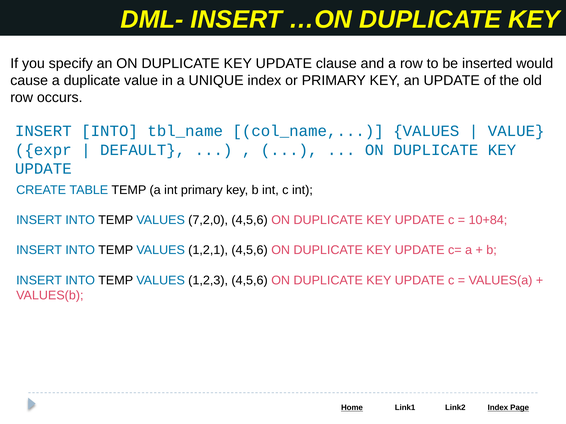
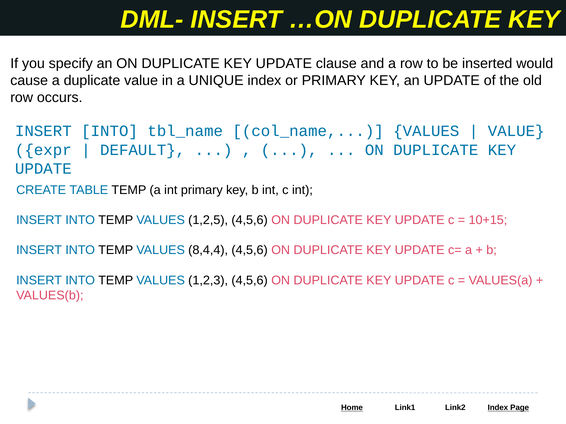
7,2,0: 7,2,0 -> 1,2,5
10+84: 10+84 -> 10+15
1,2,1: 1,2,1 -> 8,4,4
